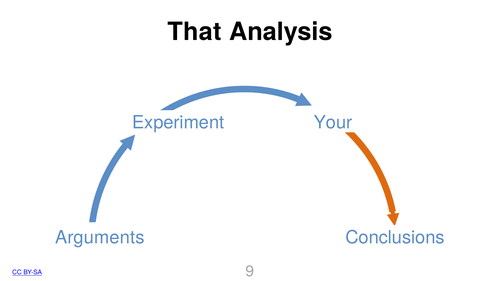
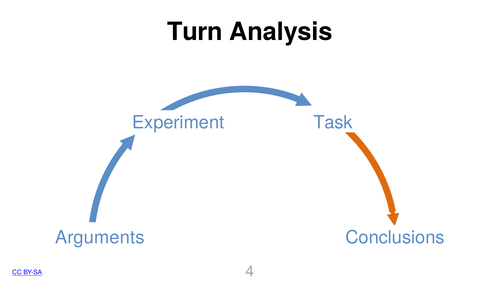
That: That -> Turn
Your: Your -> Task
9: 9 -> 4
